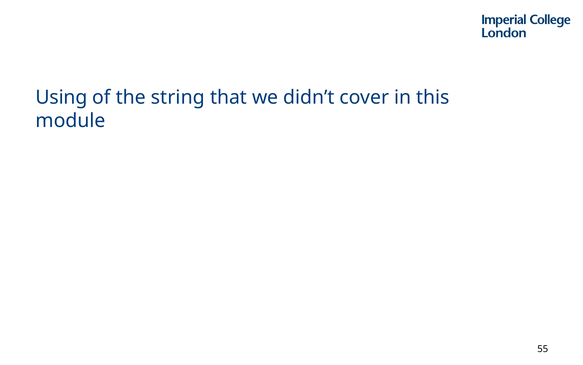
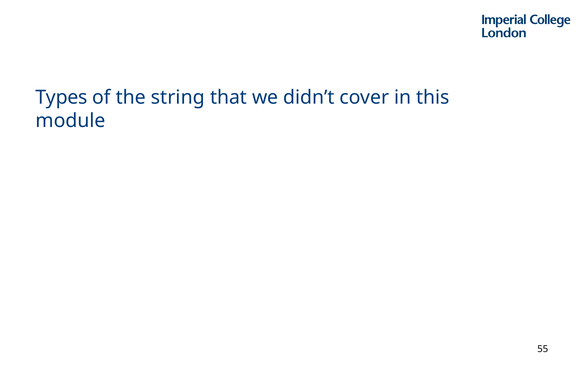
Using: Using -> Types
